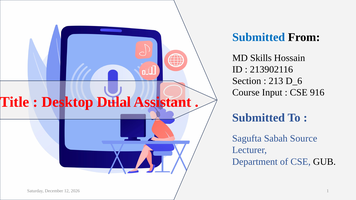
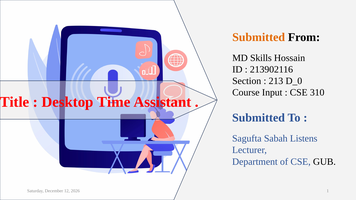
Submitted at (259, 37) colour: blue -> orange
D_6: D_6 -> D_0
916: 916 -> 310
Dulal: Dulal -> Time
Source: Source -> Listens
